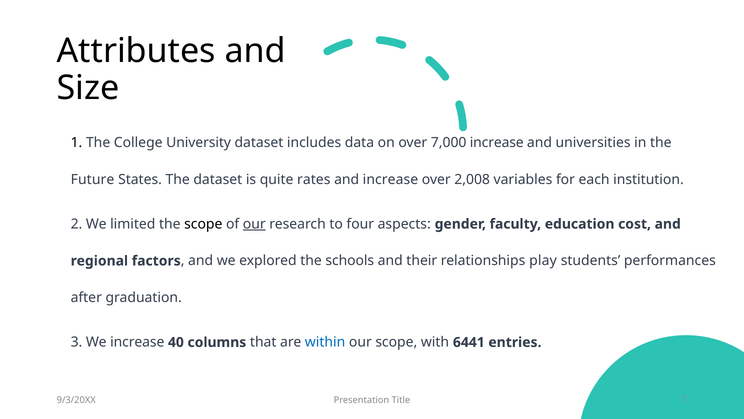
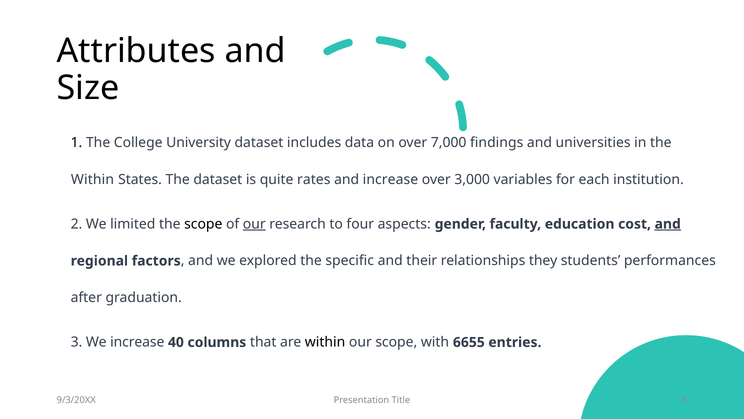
7,000 increase: increase -> findings
Future at (93, 179): Future -> Within
2,008: 2,008 -> 3,000
and at (668, 224) underline: none -> present
schools: schools -> specific
play: play -> they
within at (325, 342) colour: blue -> black
6441: 6441 -> 6655
Title 1: 1 -> 4
